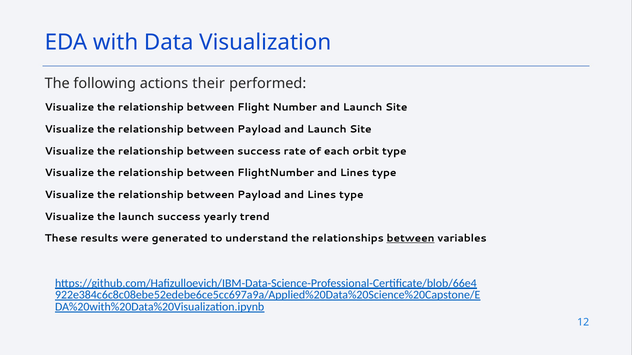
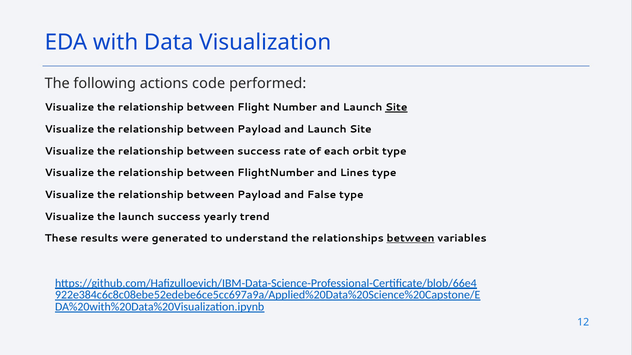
their: their -> code
Site at (396, 108) underline: none -> present
Payload and Lines: Lines -> False
